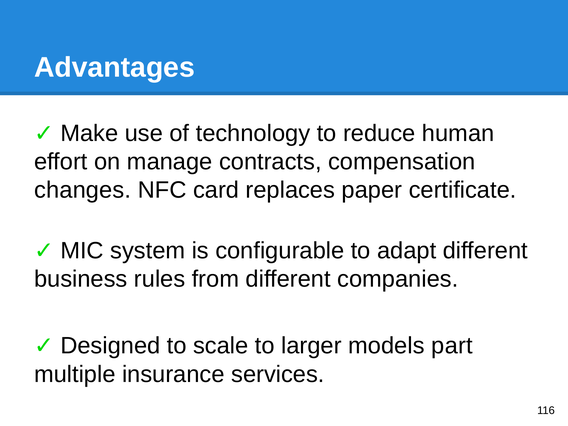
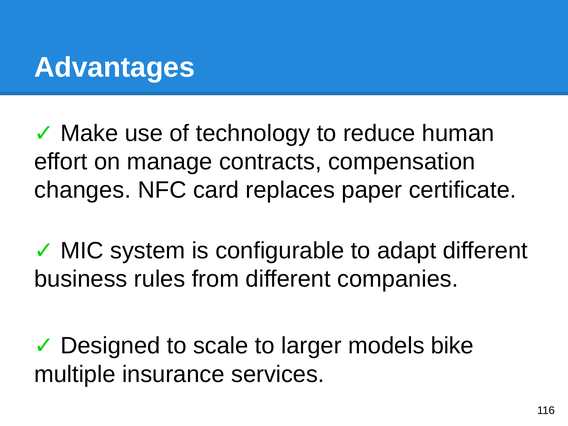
part: part -> bike
